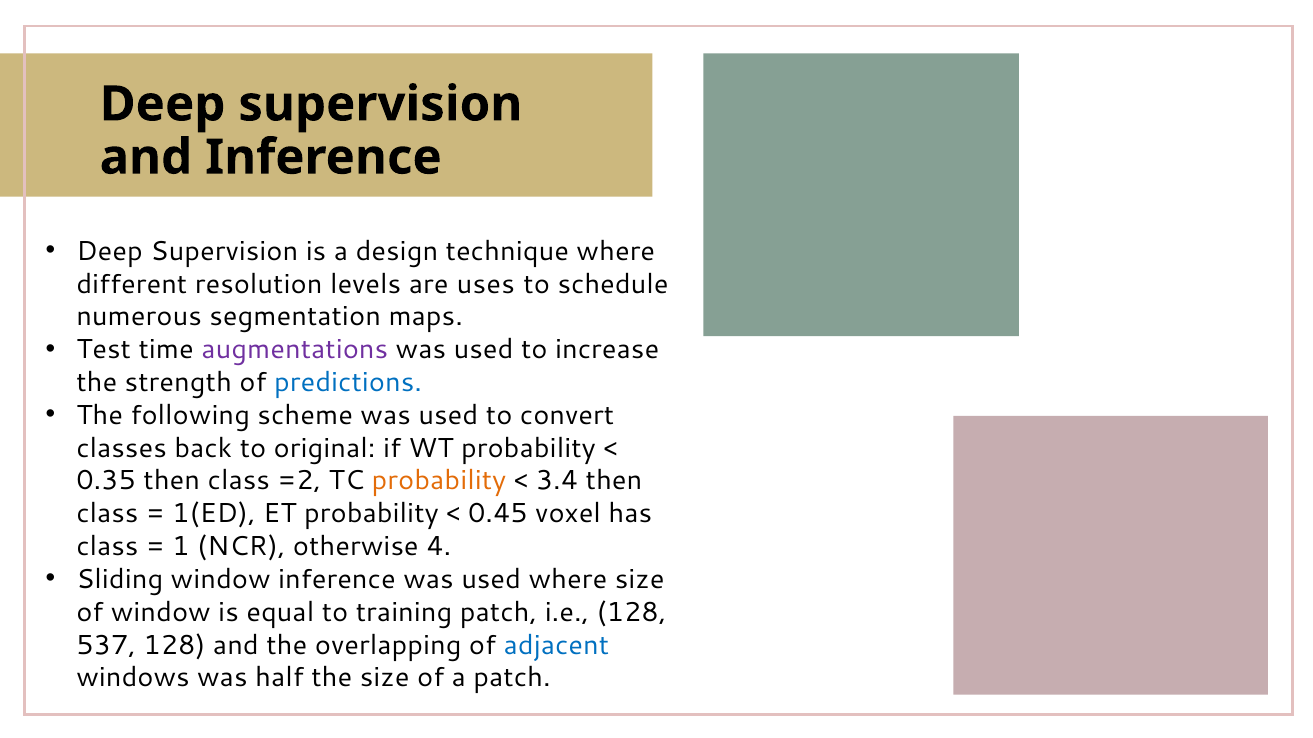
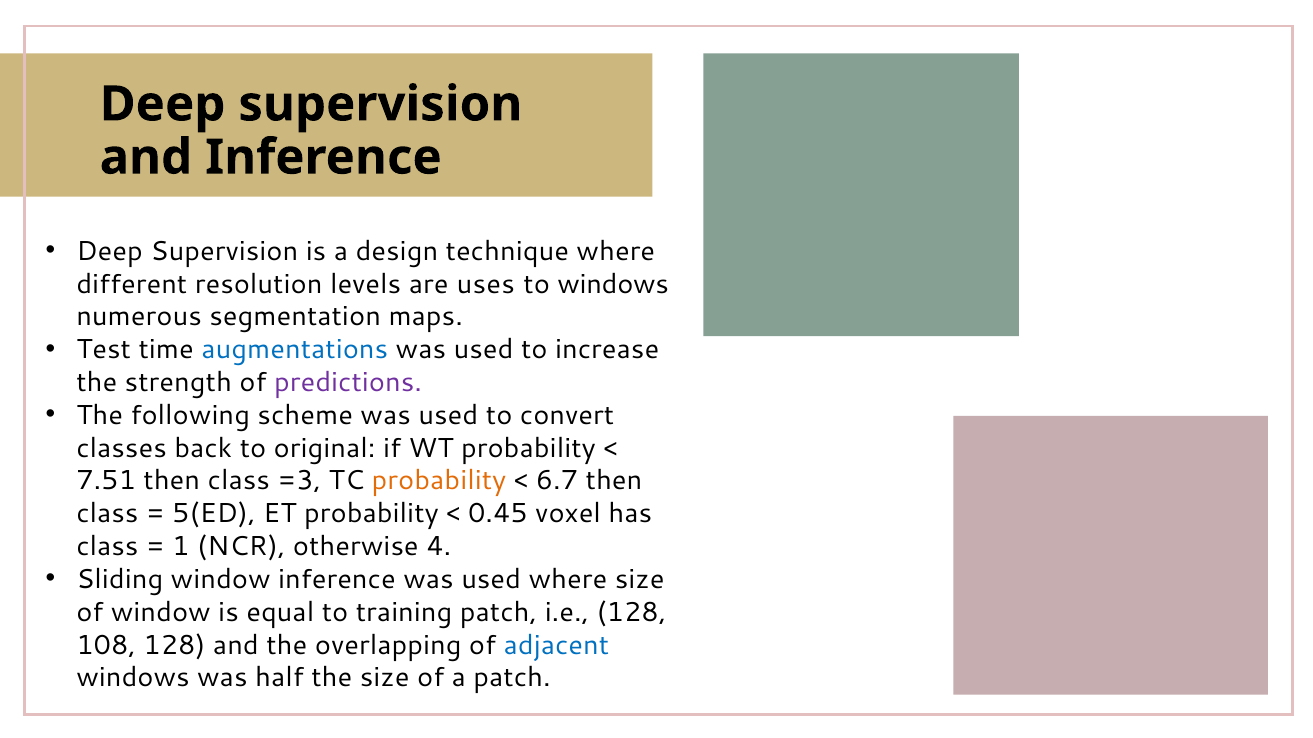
to schedule: schedule -> windows
augmentations colour: purple -> blue
predictions colour: blue -> purple
0.35: 0.35 -> 7.51
=2: =2 -> =3
3.4: 3.4 -> 6.7
1(ED: 1(ED -> 5(ED
537: 537 -> 108
